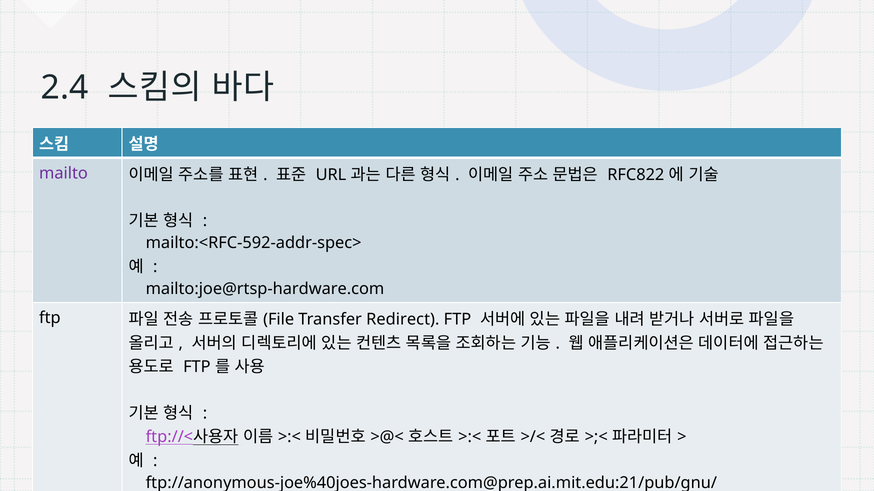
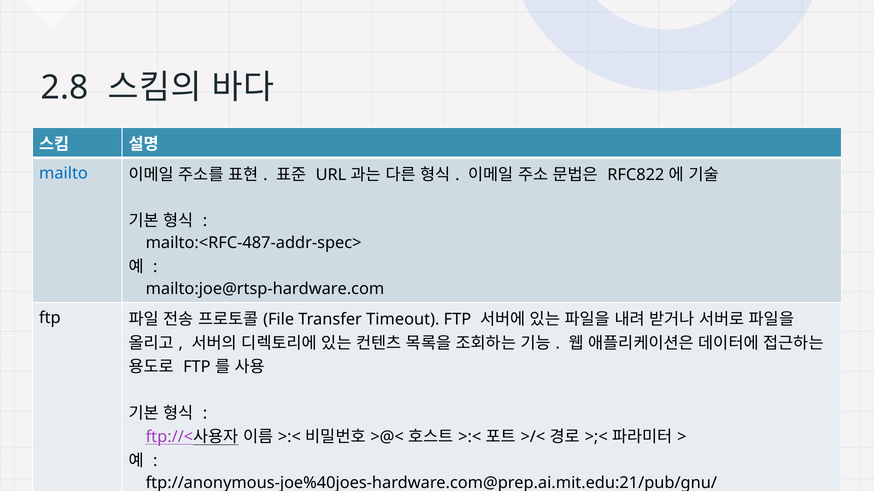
2.4: 2.4 -> 2.8
mailto colour: purple -> blue
mailto:<RFC-592-addr-spec>: mailto:<RFC-592-addr-spec> -> mailto:<RFC-487-addr-spec>
Redirect: Redirect -> Timeout
